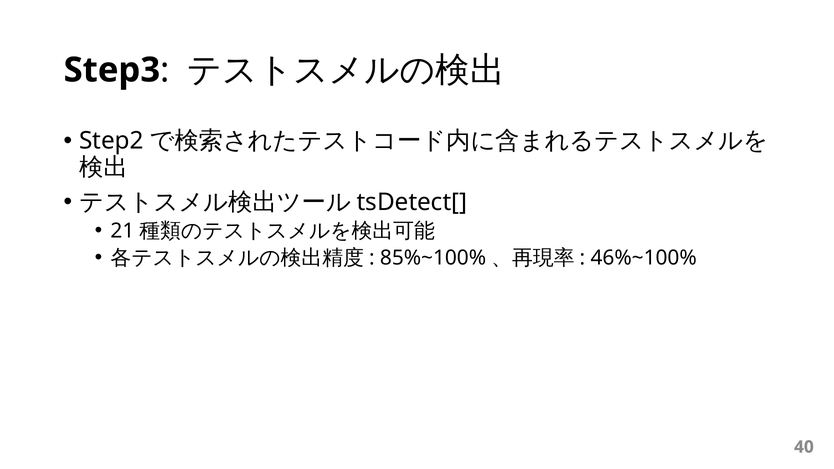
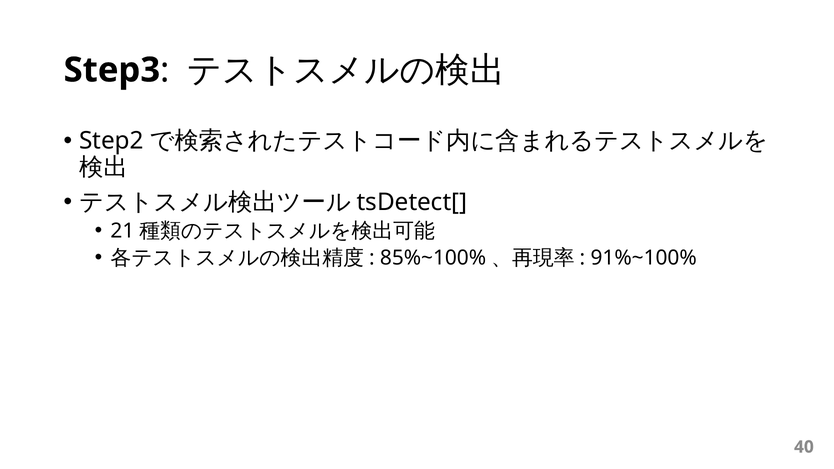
46%~100%: 46%~100% -> 91%~100%
